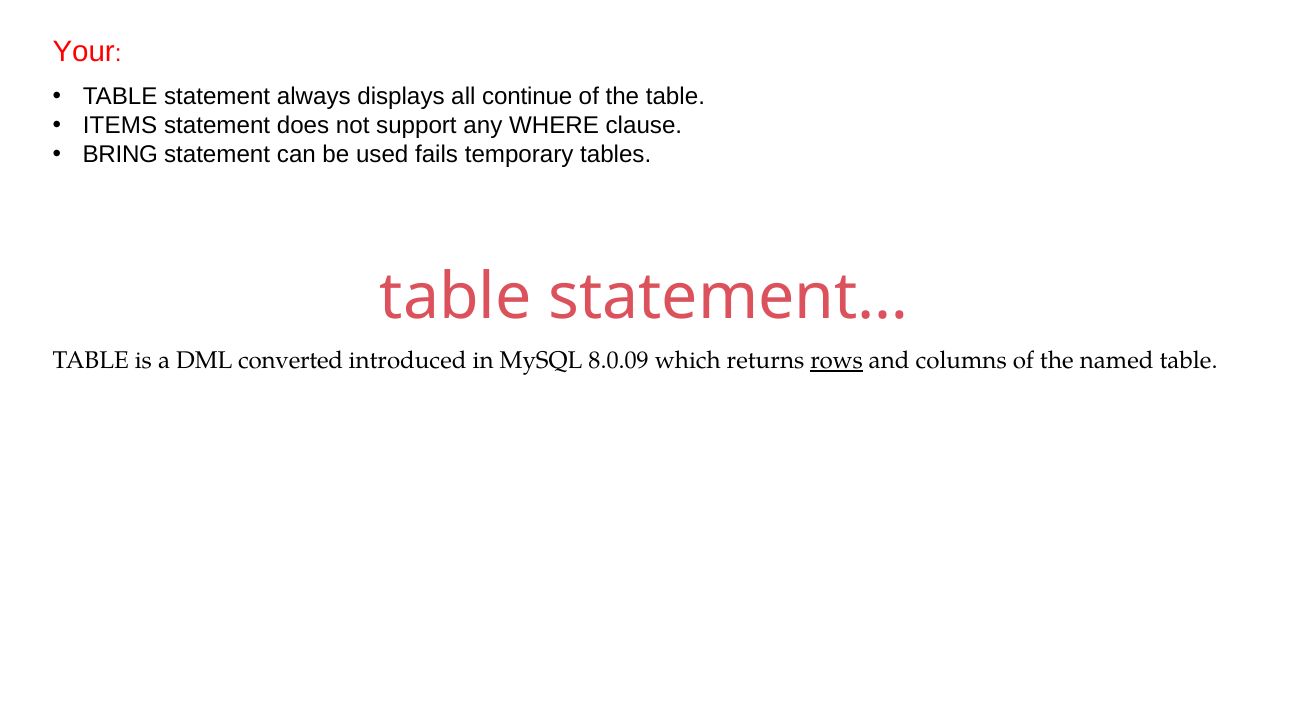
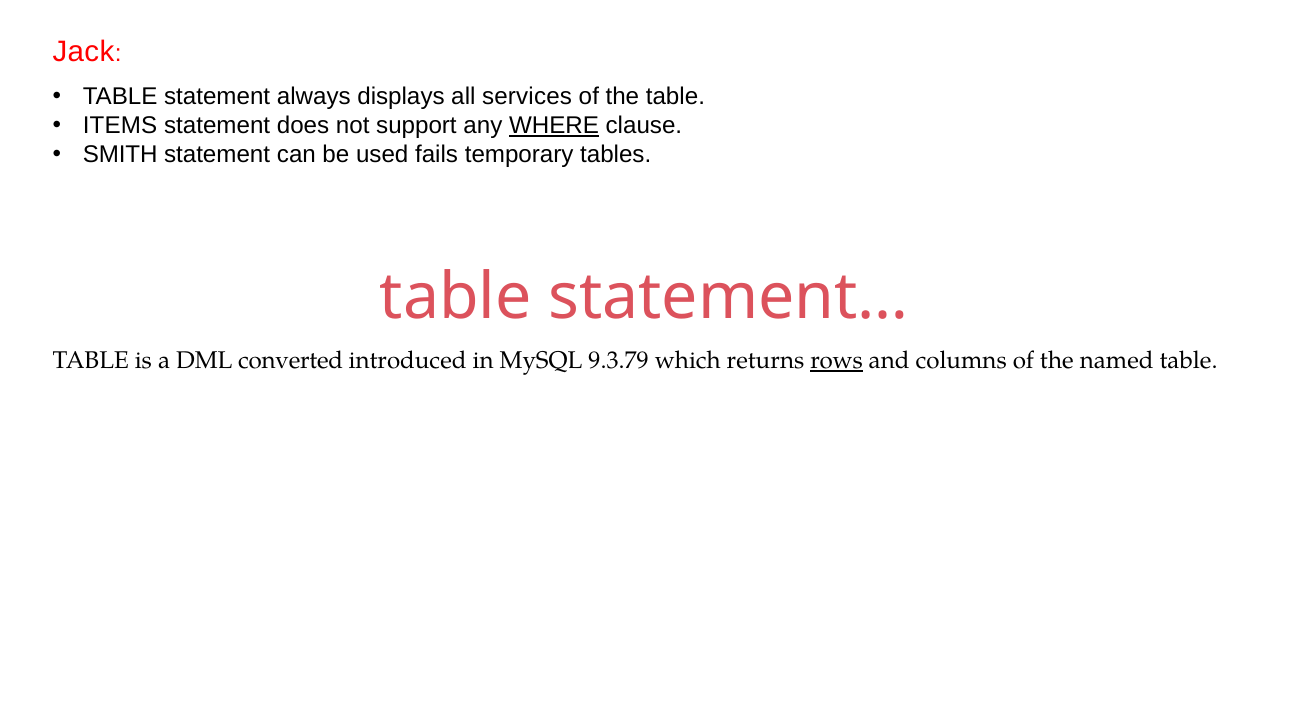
Your: Your -> Jack
continue: continue -> services
WHERE underline: none -> present
BRING: BRING -> SMITH
8.0.09: 8.0.09 -> 9.3.79
